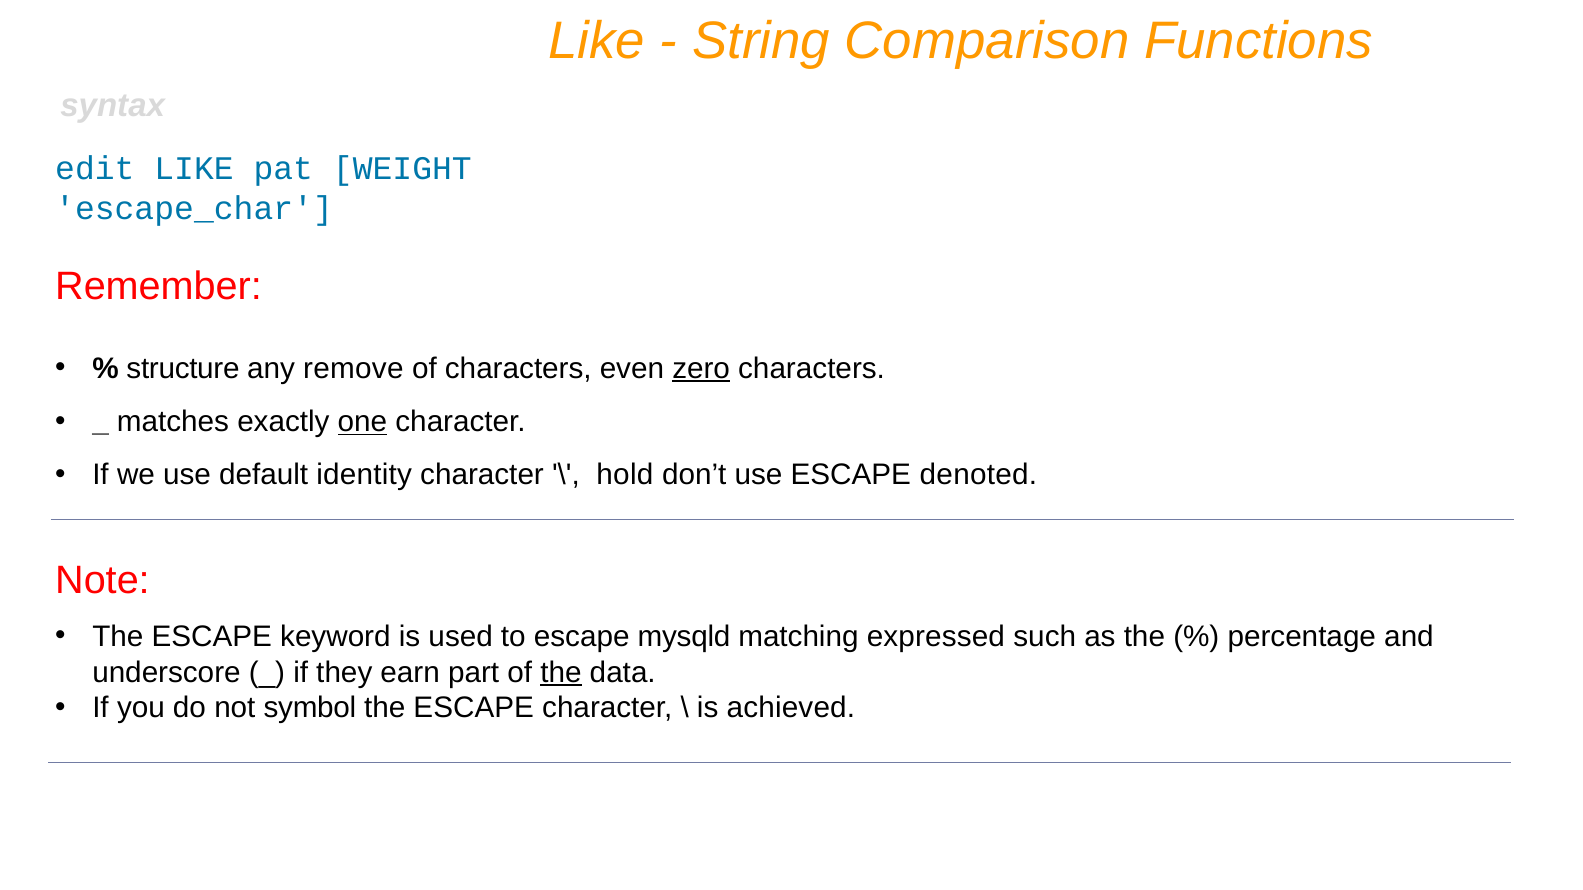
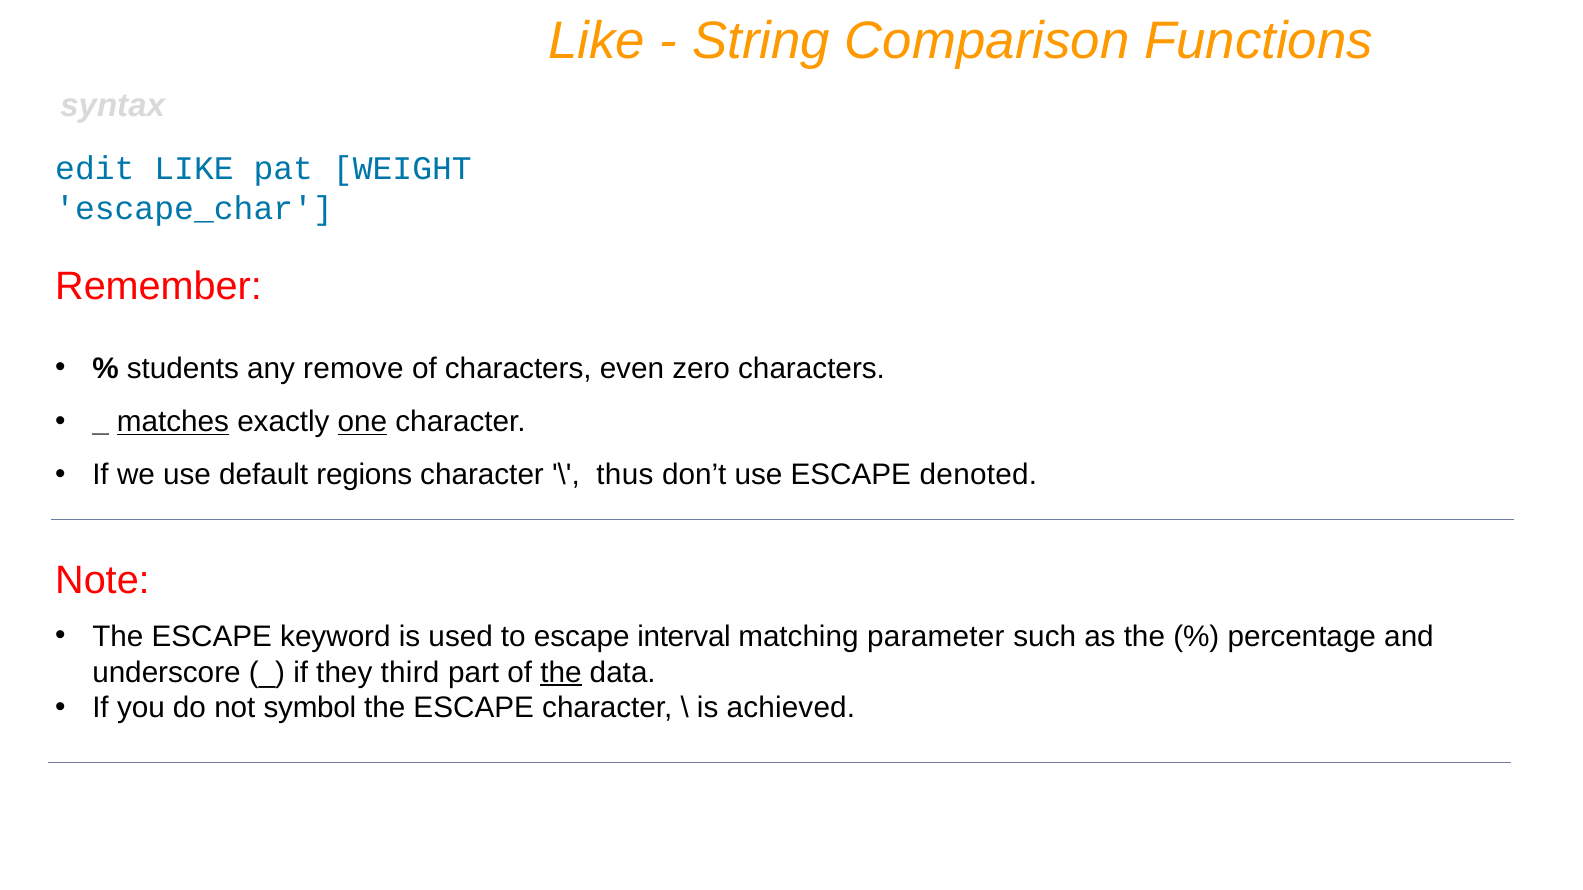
structure: structure -> students
zero underline: present -> none
matches underline: none -> present
identity: identity -> regions
hold: hold -> thus
mysqld: mysqld -> interval
expressed: expressed -> parameter
earn: earn -> third
